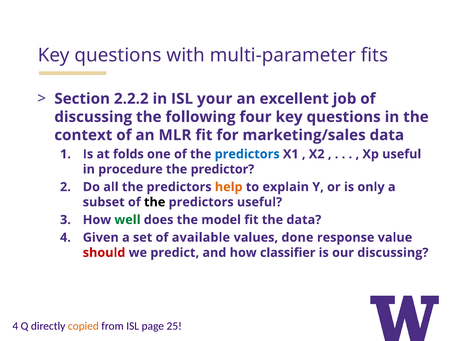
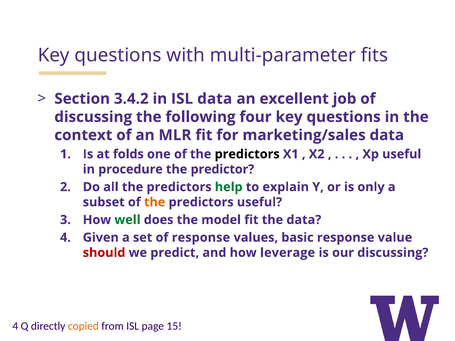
2.2.2: 2.2.2 -> 3.4.2
ISL your: your -> data
predictors at (247, 154) colour: blue -> black
help colour: orange -> green
the at (155, 202) colour: black -> orange
of available: available -> response
done: done -> basic
classifier: classifier -> leverage
25: 25 -> 15
